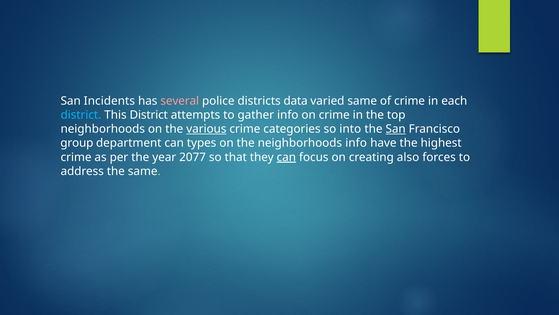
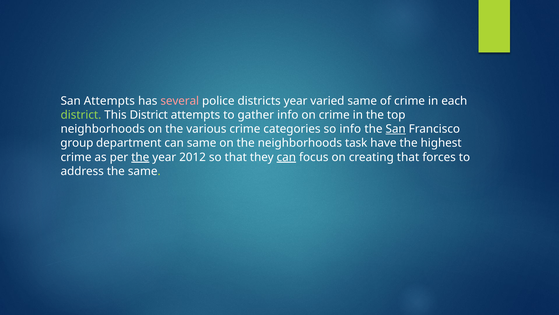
San Incidents: Incidents -> Attempts
districts data: data -> year
district at (81, 115) colour: light blue -> light green
various underline: present -> none
so into: into -> info
can types: types -> same
neighborhoods info: info -> task
the at (140, 157) underline: none -> present
2077: 2077 -> 2012
creating also: also -> that
